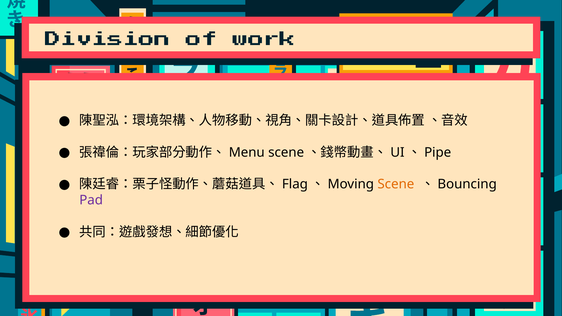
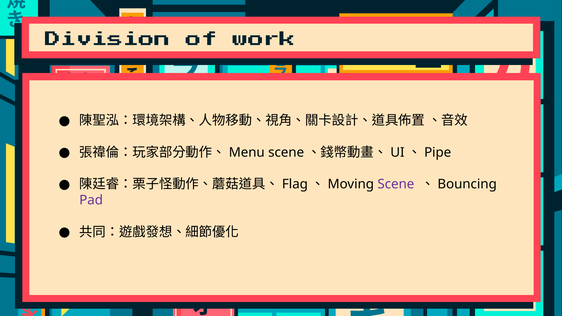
Scene colour: orange -> purple
